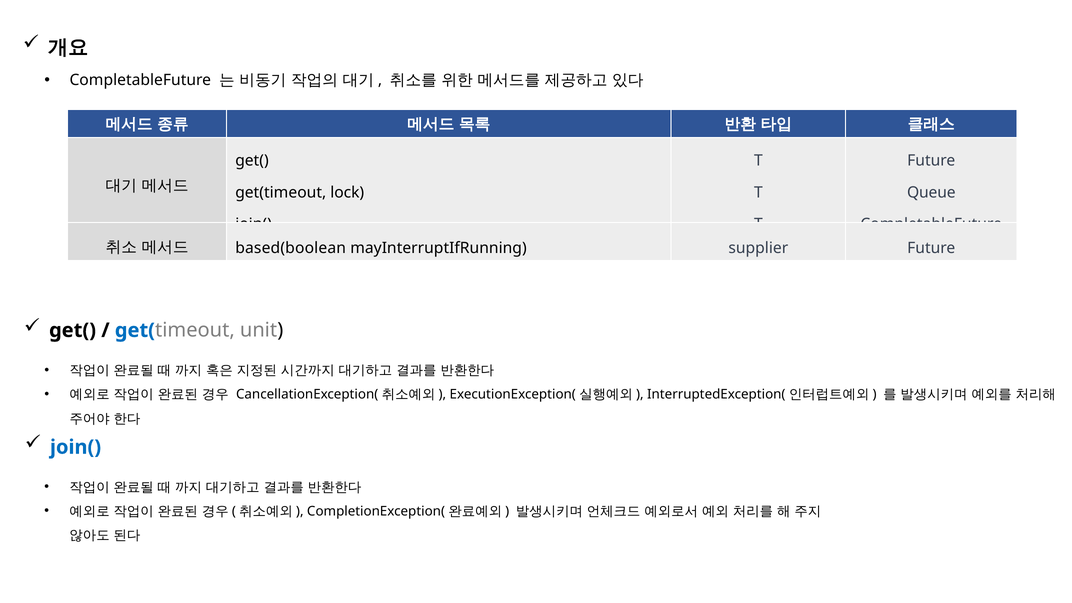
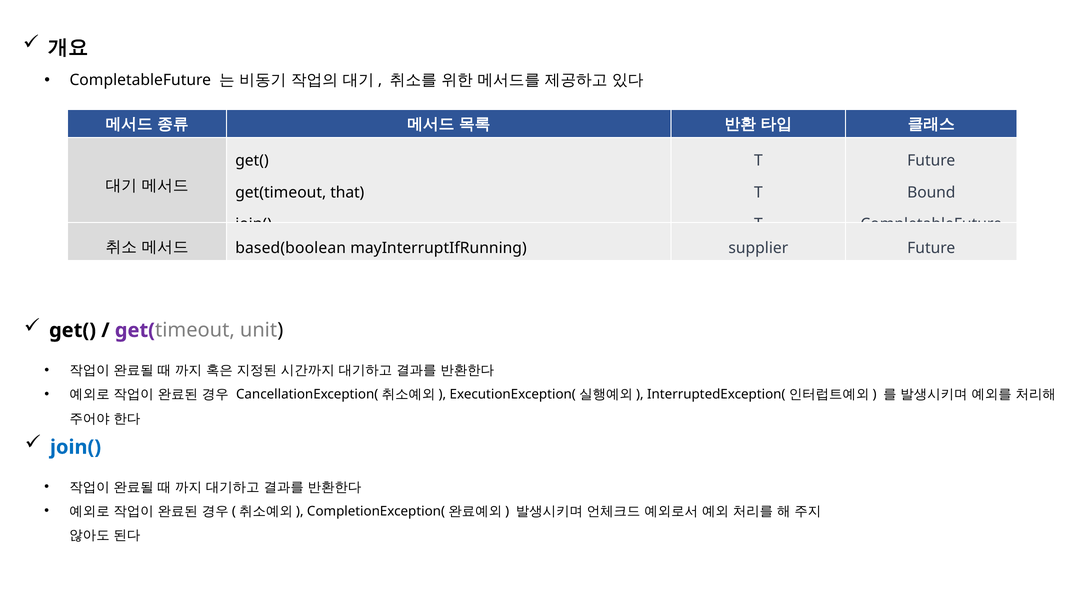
lock: lock -> that
Queue: Queue -> Bound
get( at (135, 330) colour: blue -> purple
